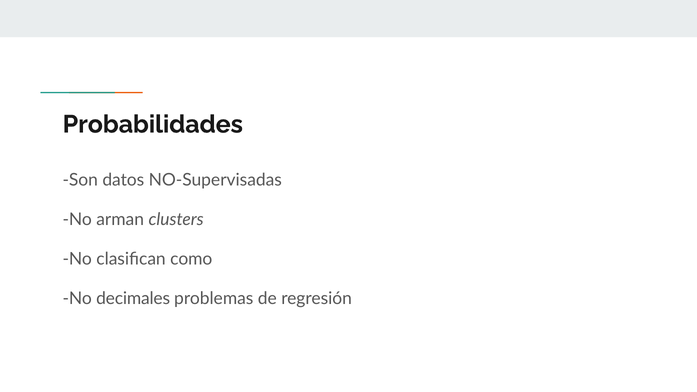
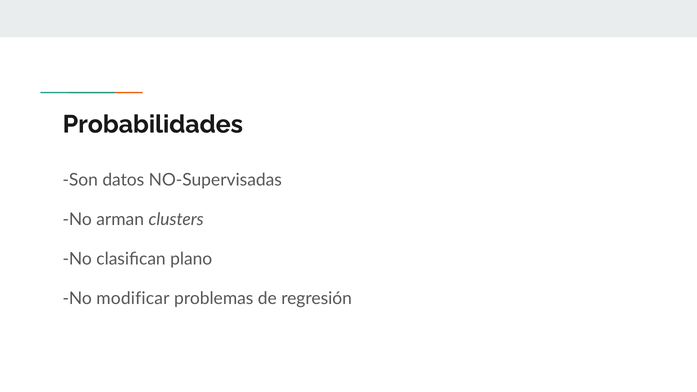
como: como -> plano
decimales: decimales -> modificar
